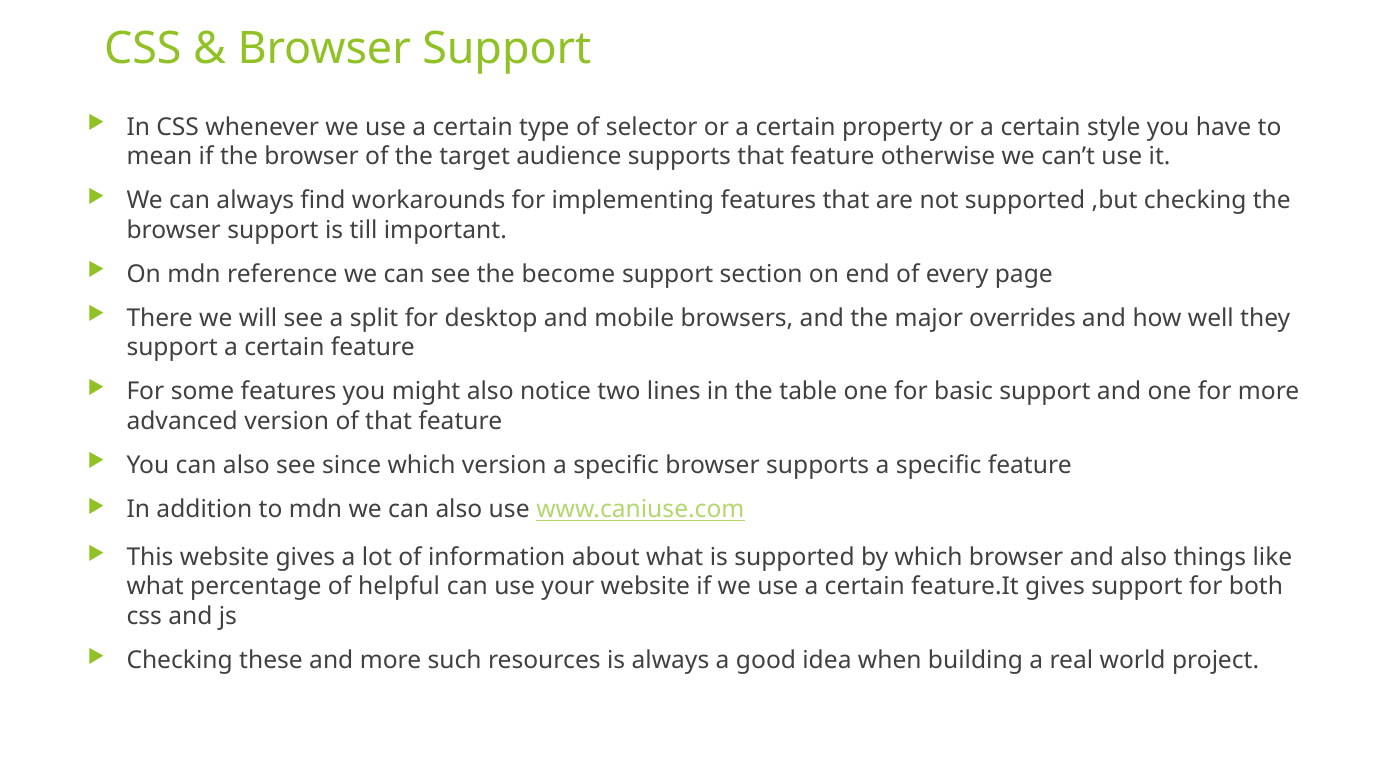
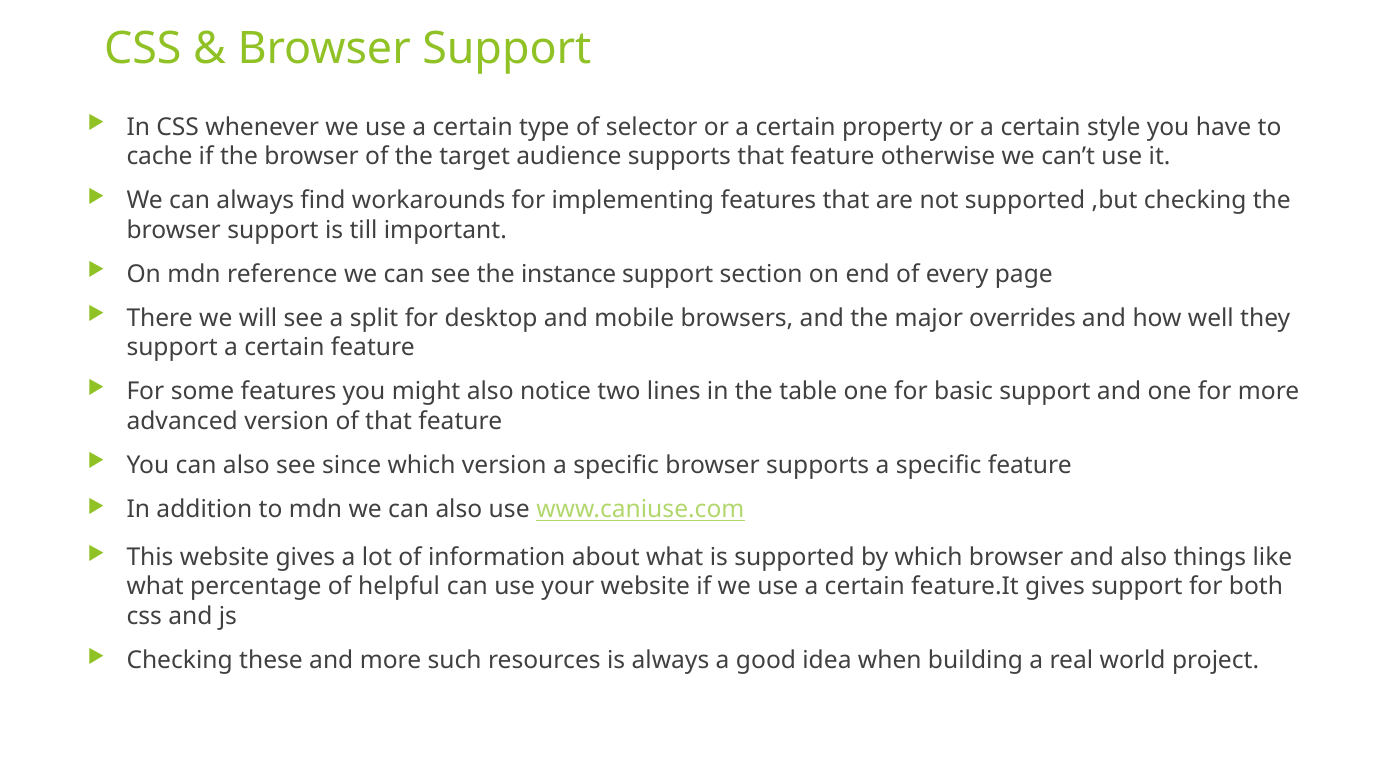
mean: mean -> cache
become: become -> instance
